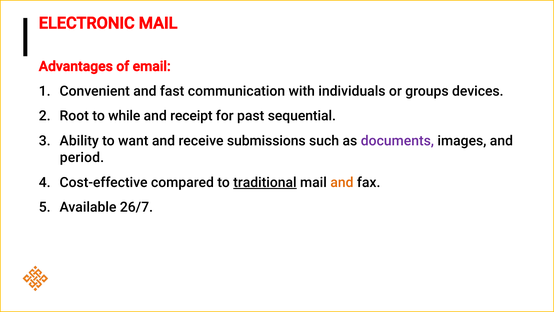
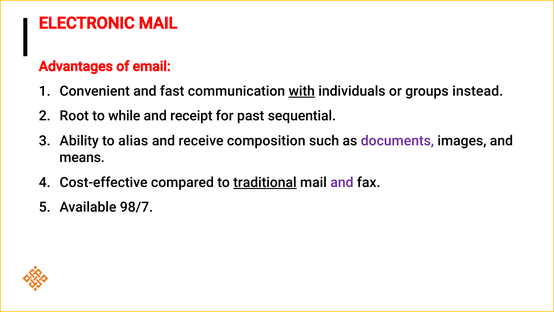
with underline: none -> present
devices: devices -> instead
want: want -> alias
submissions: submissions -> composition
period: period -> means
and at (342, 182) colour: orange -> purple
26/7: 26/7 -> 98/7
